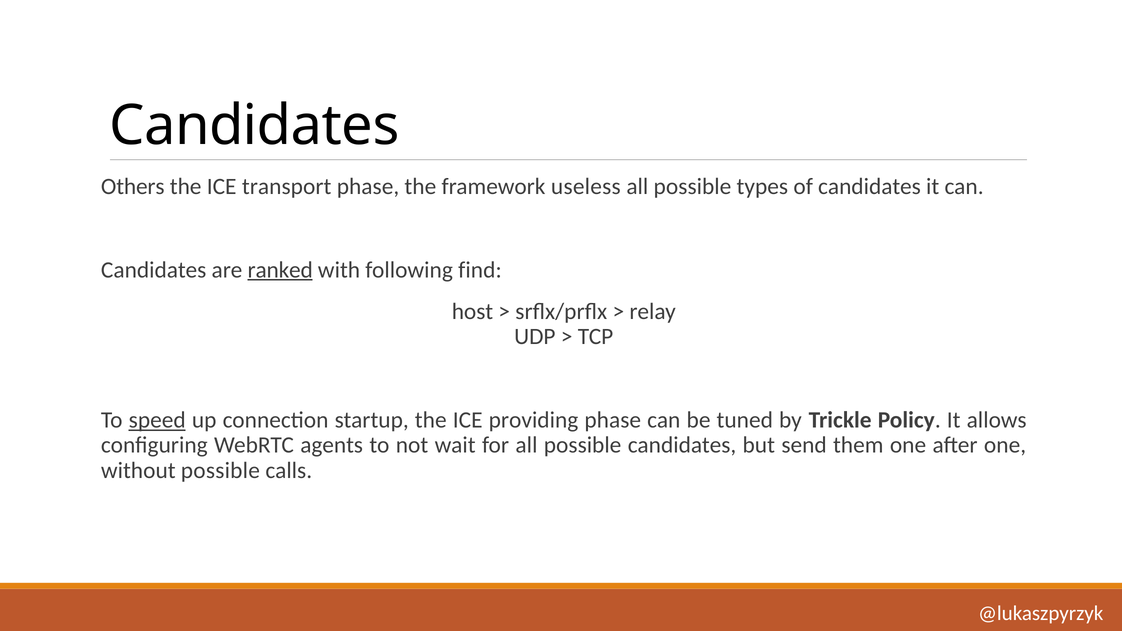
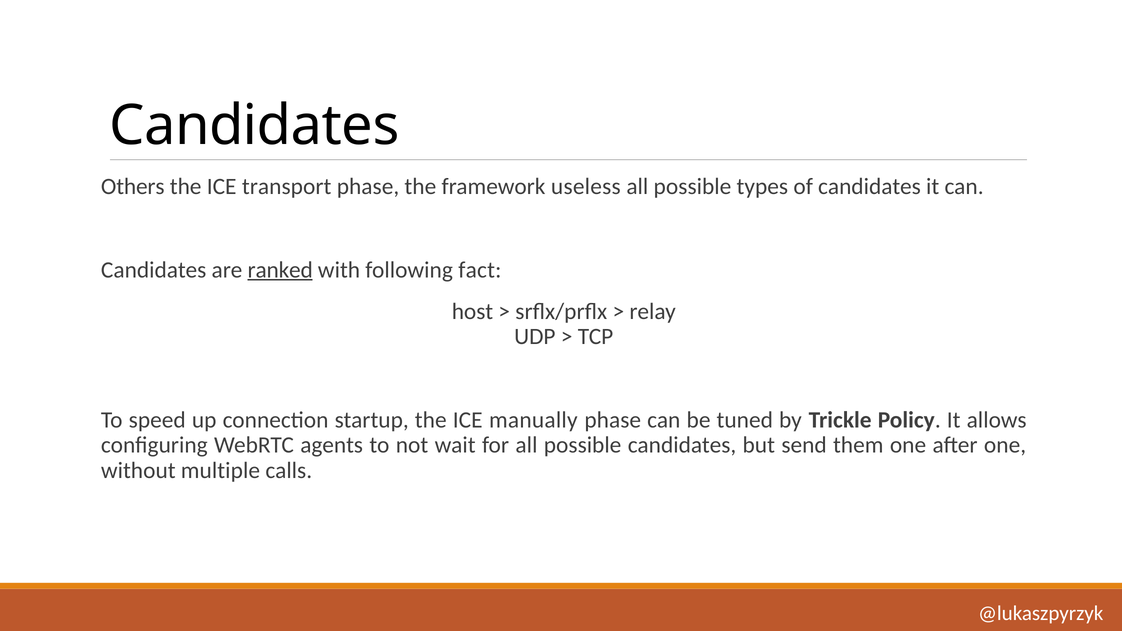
find: find -> fact
speed underline: present -> none
providing: providing -> manually
without possible: possible -> multiple
